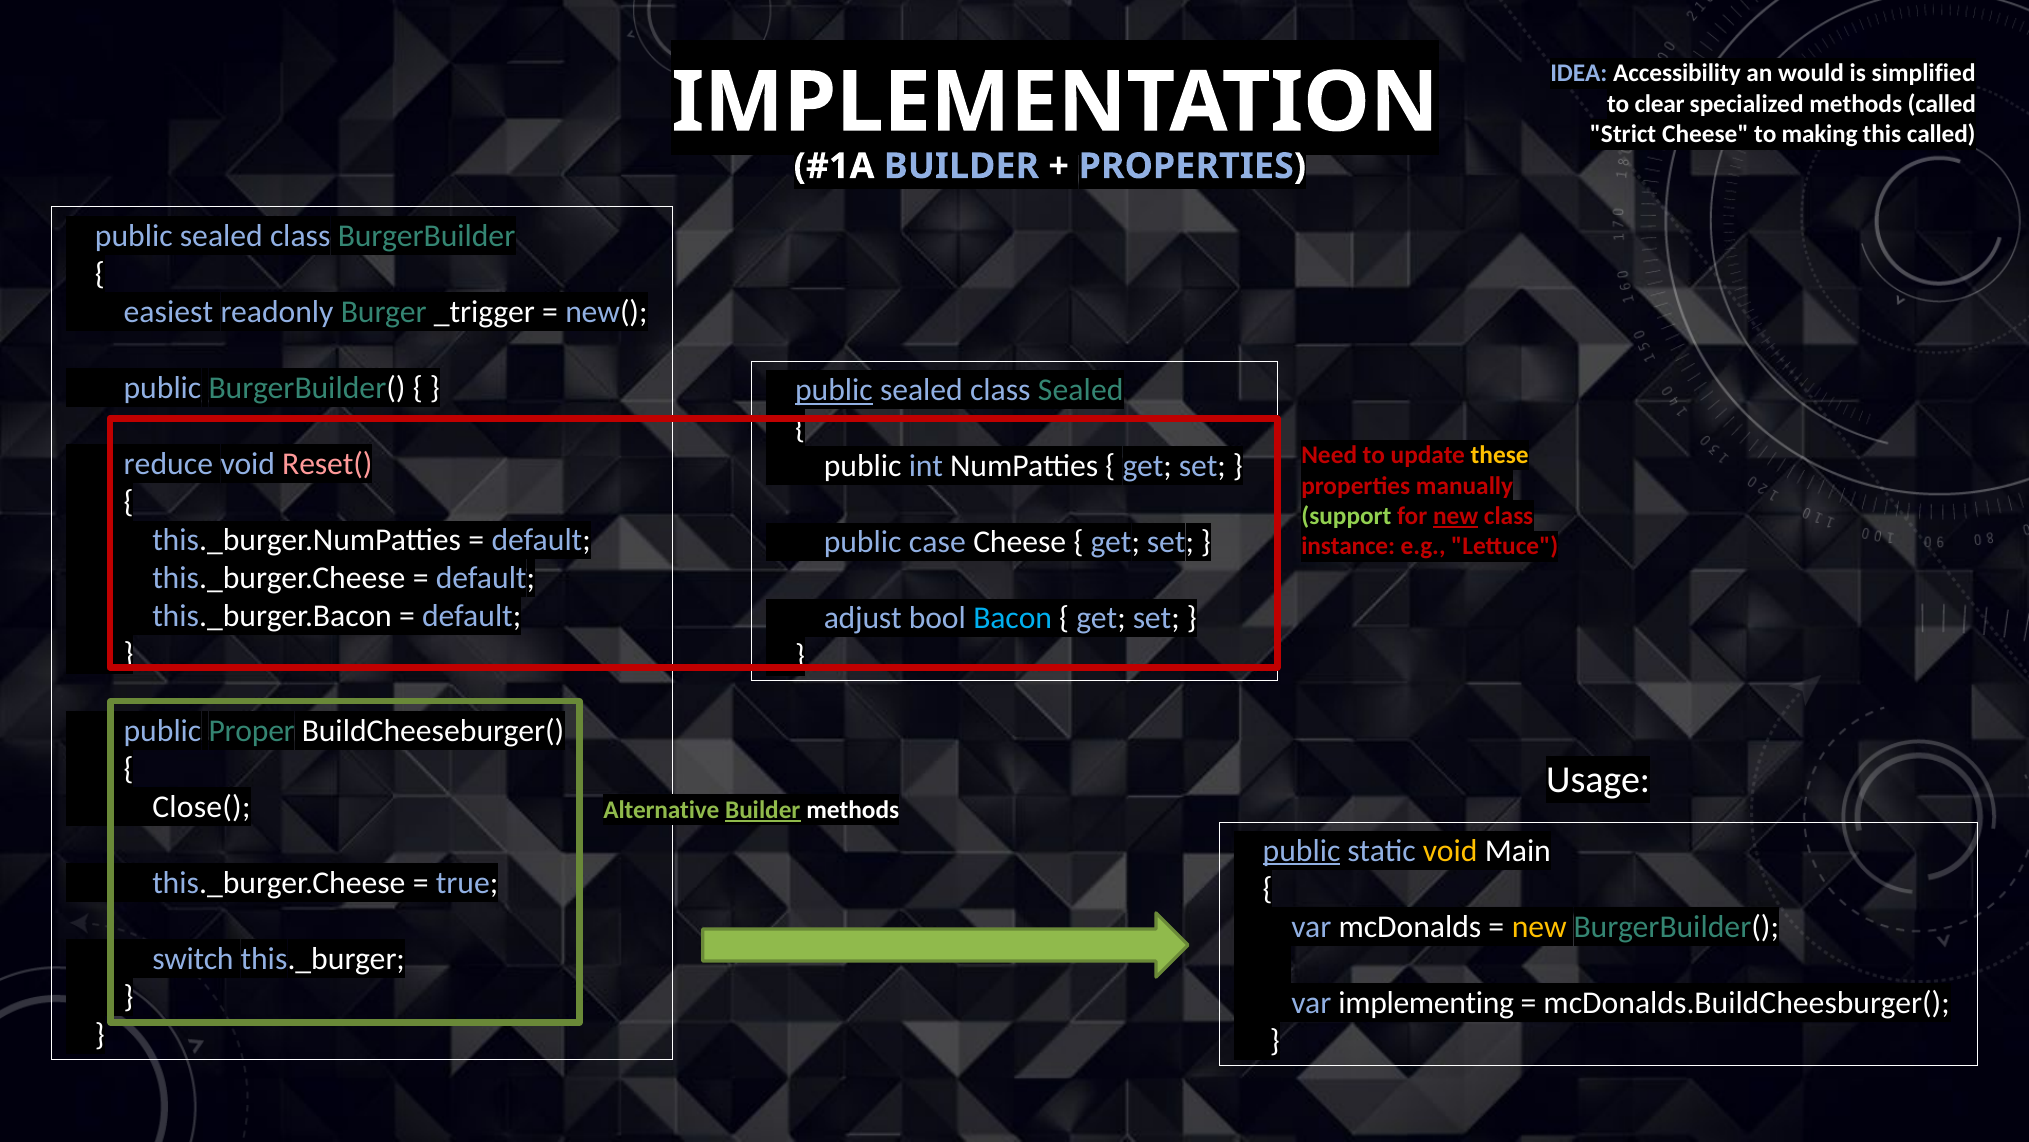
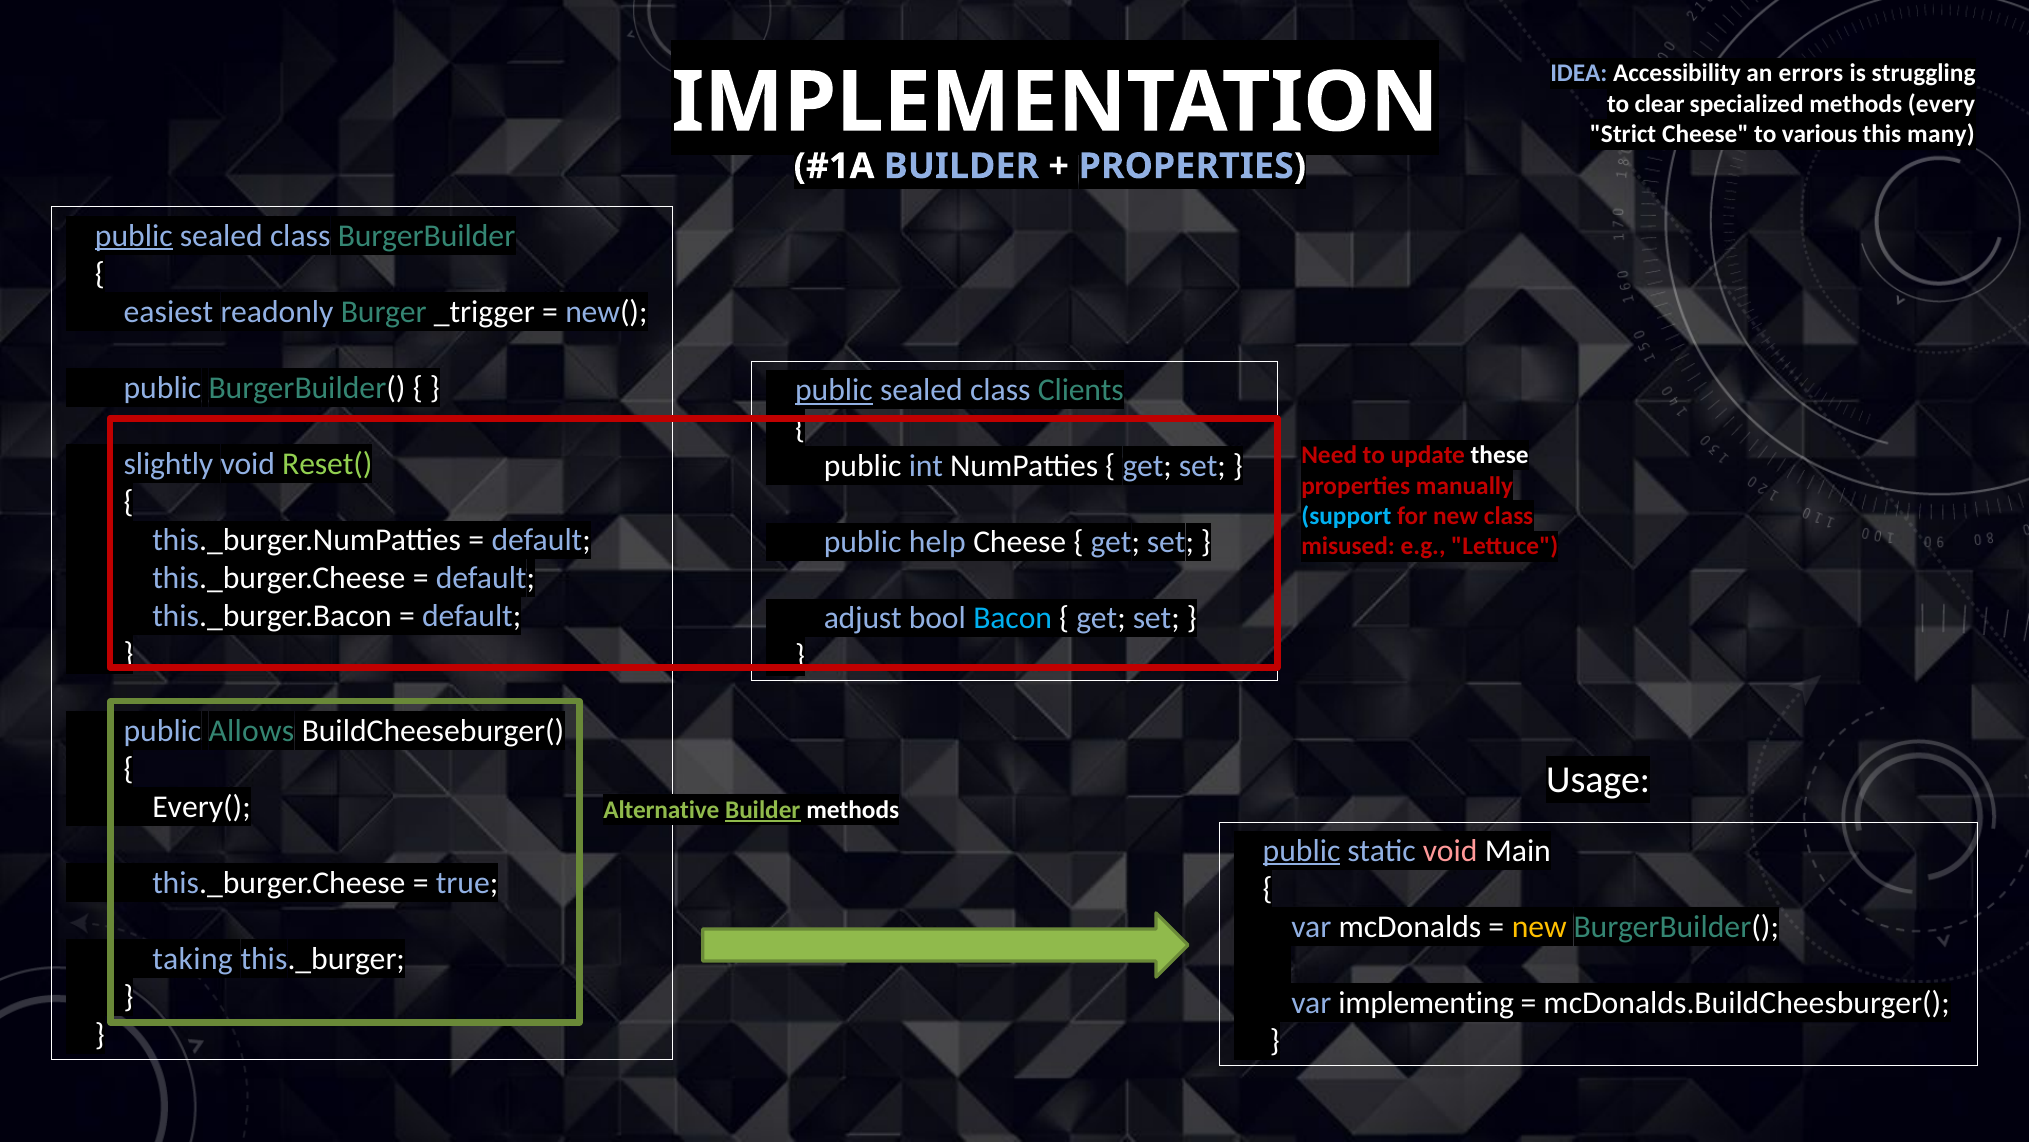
would: would -> errors
simplified: simplified -> struggling
methods called: called -> every
making: making -> various
this called: called -> many
public at (134, 236) underline: none -> present
class Sealed: Sealed -> Clients
these colour: yellow -> white
reduce: reduce -> slightly
Reset( colour: pink -> light green
support colour: light green -> light blue
new at (1456, 516) underline: present -> none
case: case -> help
instance: instance -> misused
Proper: Proper -> Allows
Close(: Close( -> Every(
void at (1450, 850) colour: yellow -> pink
switch: switch -> taking
